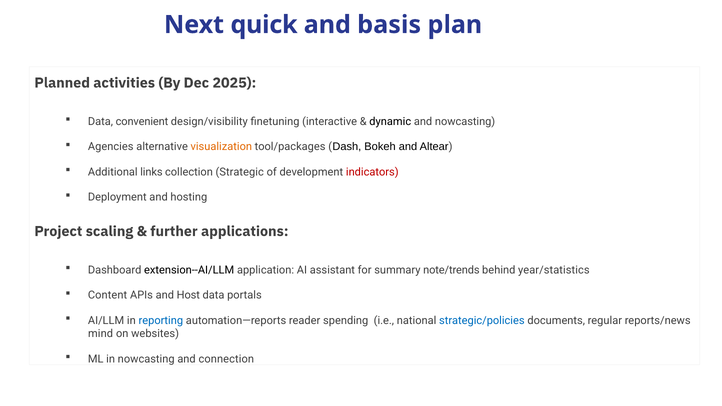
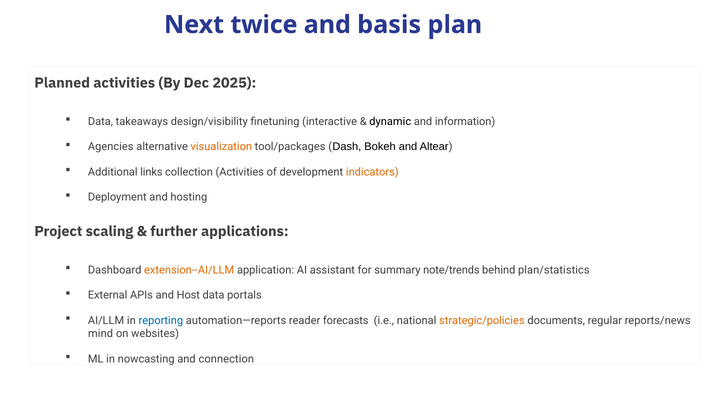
quick: quick -> twice
convenient: convenient -> takeaways
and nowcasting: nowcasting -> information
collection Strategic: Strategic -> Activities
indicators colour: red -> orange
extension--AI/LLM colour: black -> orange
year/statistics: year/statistics -> plan/statistics
Content: Content -> External
spending: spending -> forecasts
strategic/policies colour: blue -> orange
